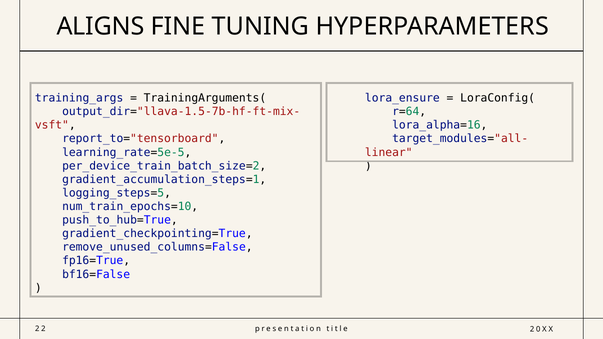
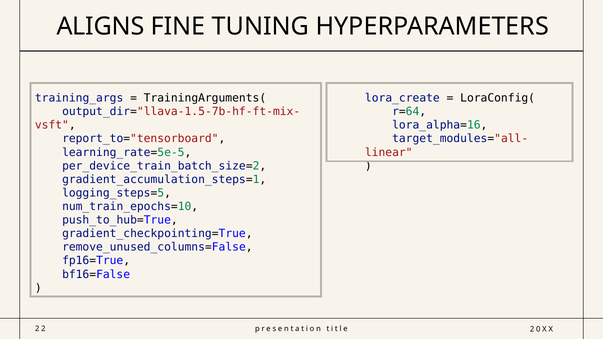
lora_ensure: lora_ensure -> lora_create
